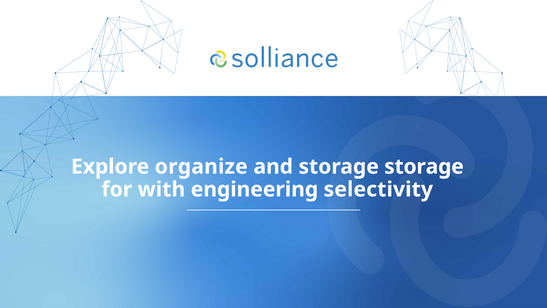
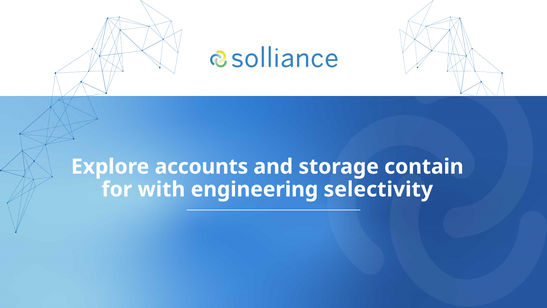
organize: organize -> accounts
storage storage: storage -> contain
